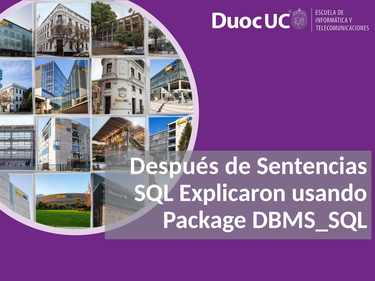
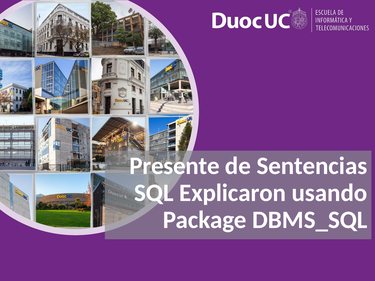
Después: Después -> Presente
